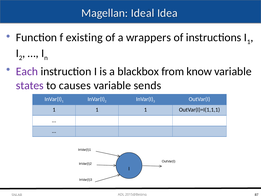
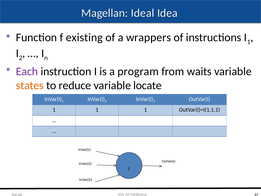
blackbox: blackbox -> program
know: know -> waits
states colour: purple -> orange
causes: causes -> reduce
sends: sends -> locate
